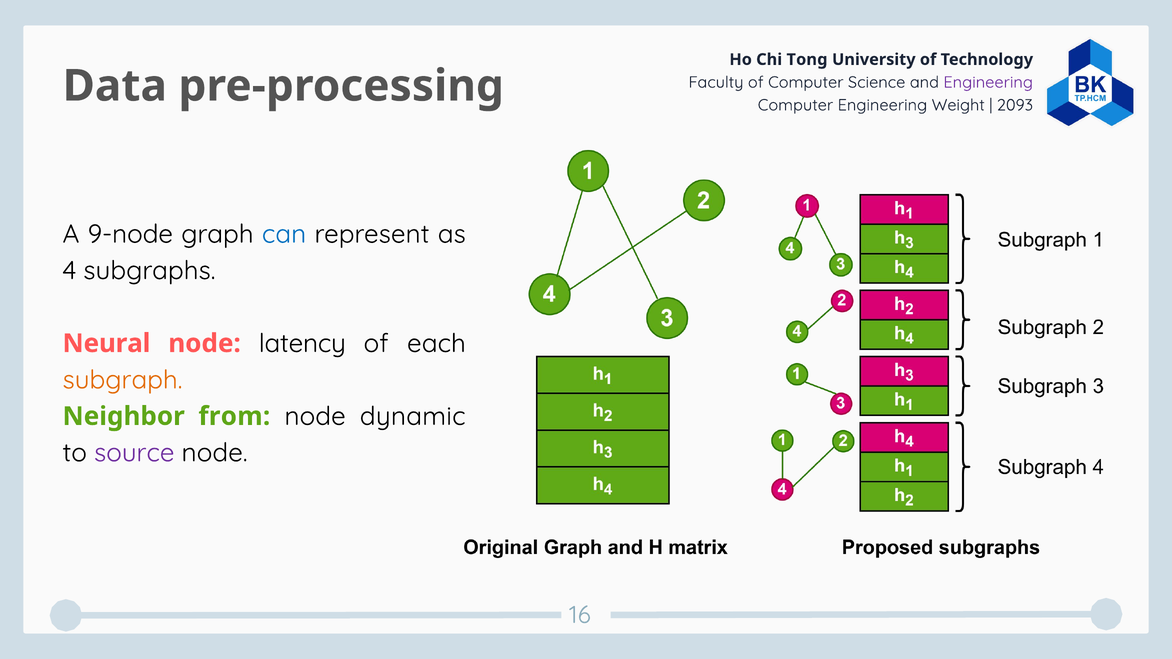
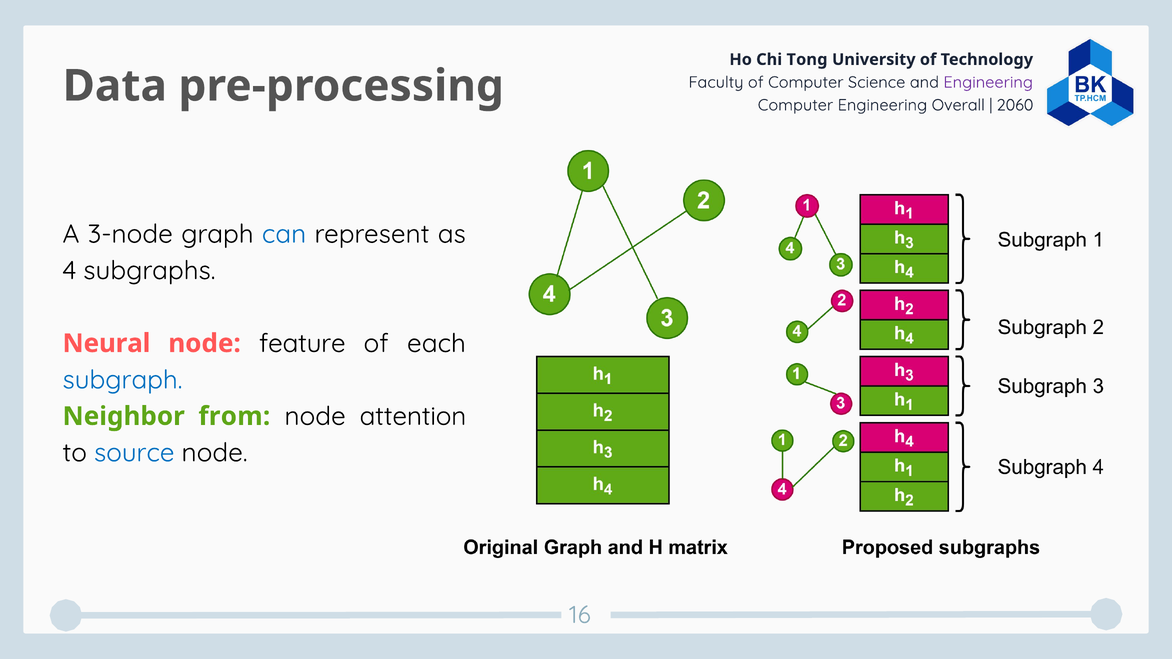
Weight: Weight -> Overall
2093: 2093 -> 2060
9-node: 9-node -> 3-node
latency: latency -> feature
subgraph colour: orange -> blue
dynamic: dynamic -> attention
source colour: purple -> blue
